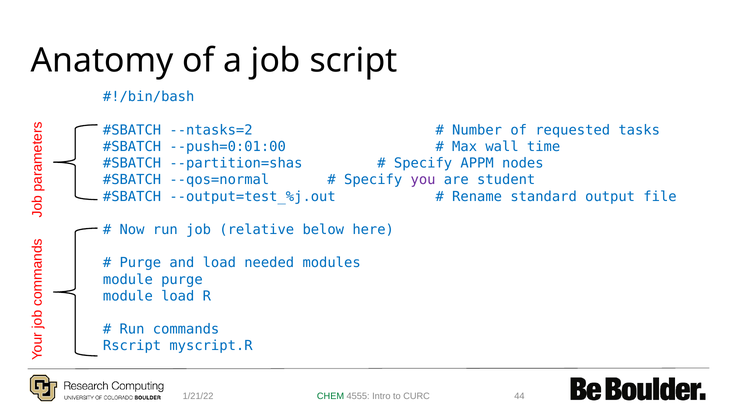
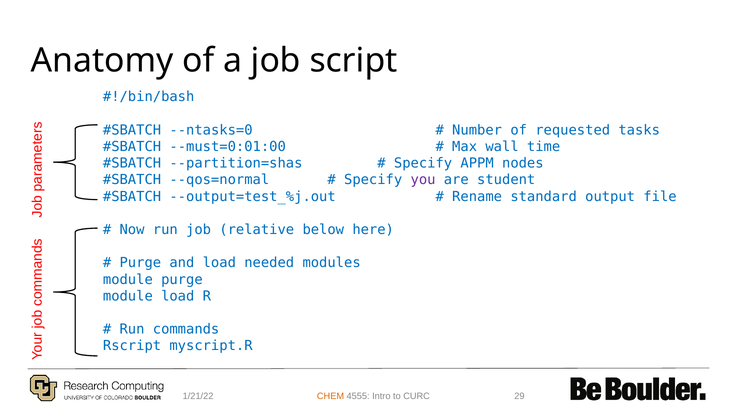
--ntasks=2: --ntasks=2 -> --ntasks=0
--push=0:01:00: --push=0:01:00 -> --must=0:01:00
CHEM colour: green -> orange
44: 44 -> 29
